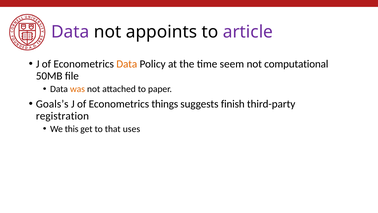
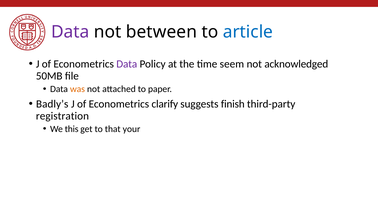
appoints: appoints -> between
article colour: purple -> blue
Data at (127, 64) colour: orange -> purple
computational: computational -> acknowledged
Goals’s: Goals’s -> Badly’s
things: things -> clarify
uses: uses -> your
